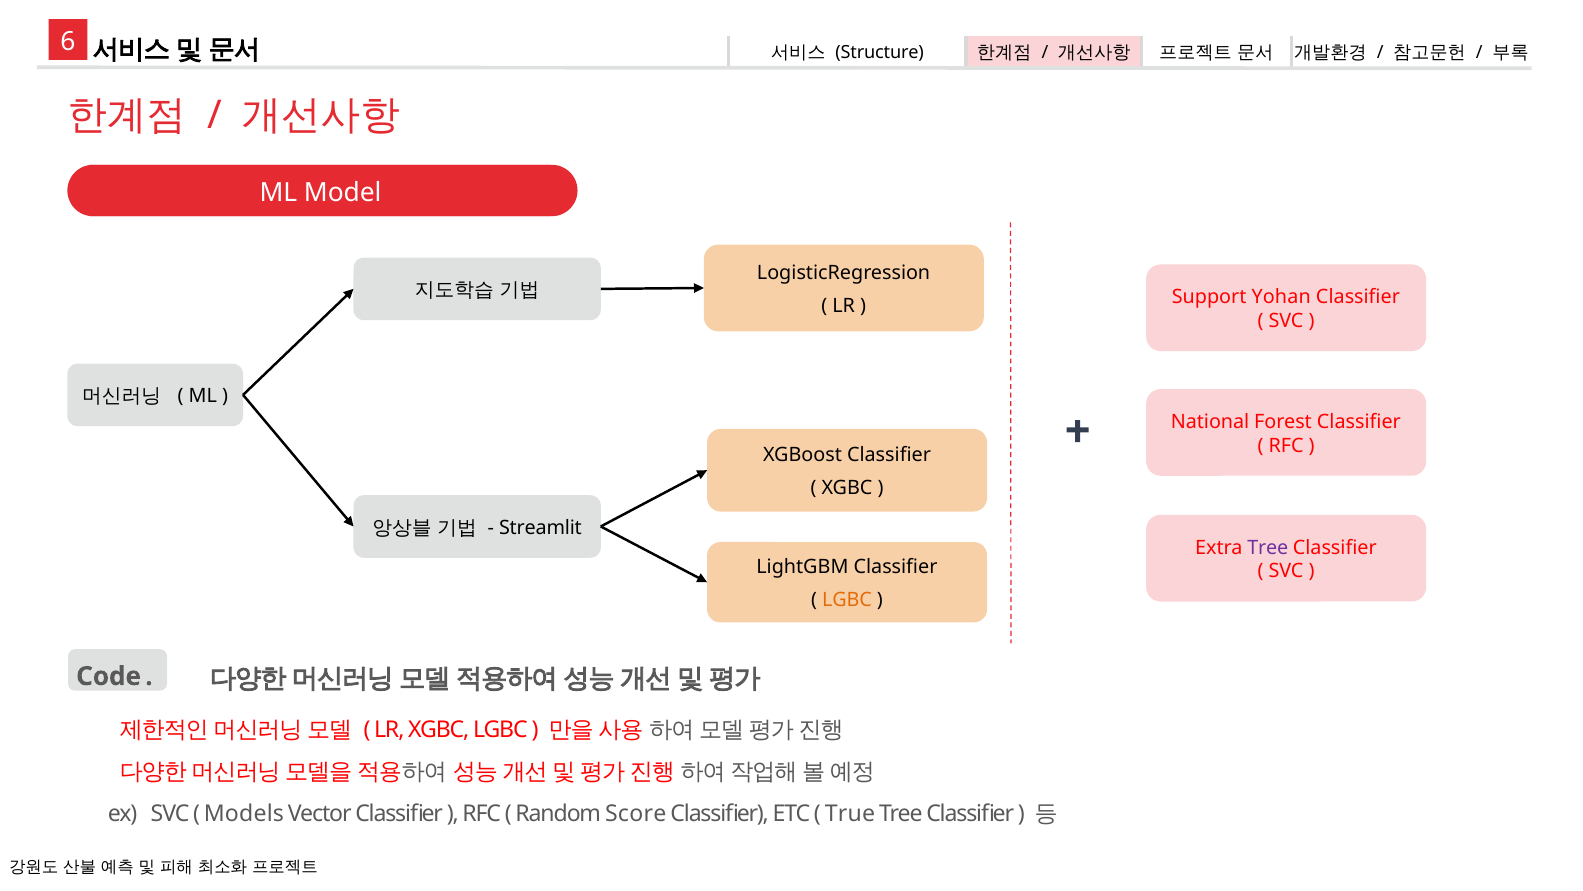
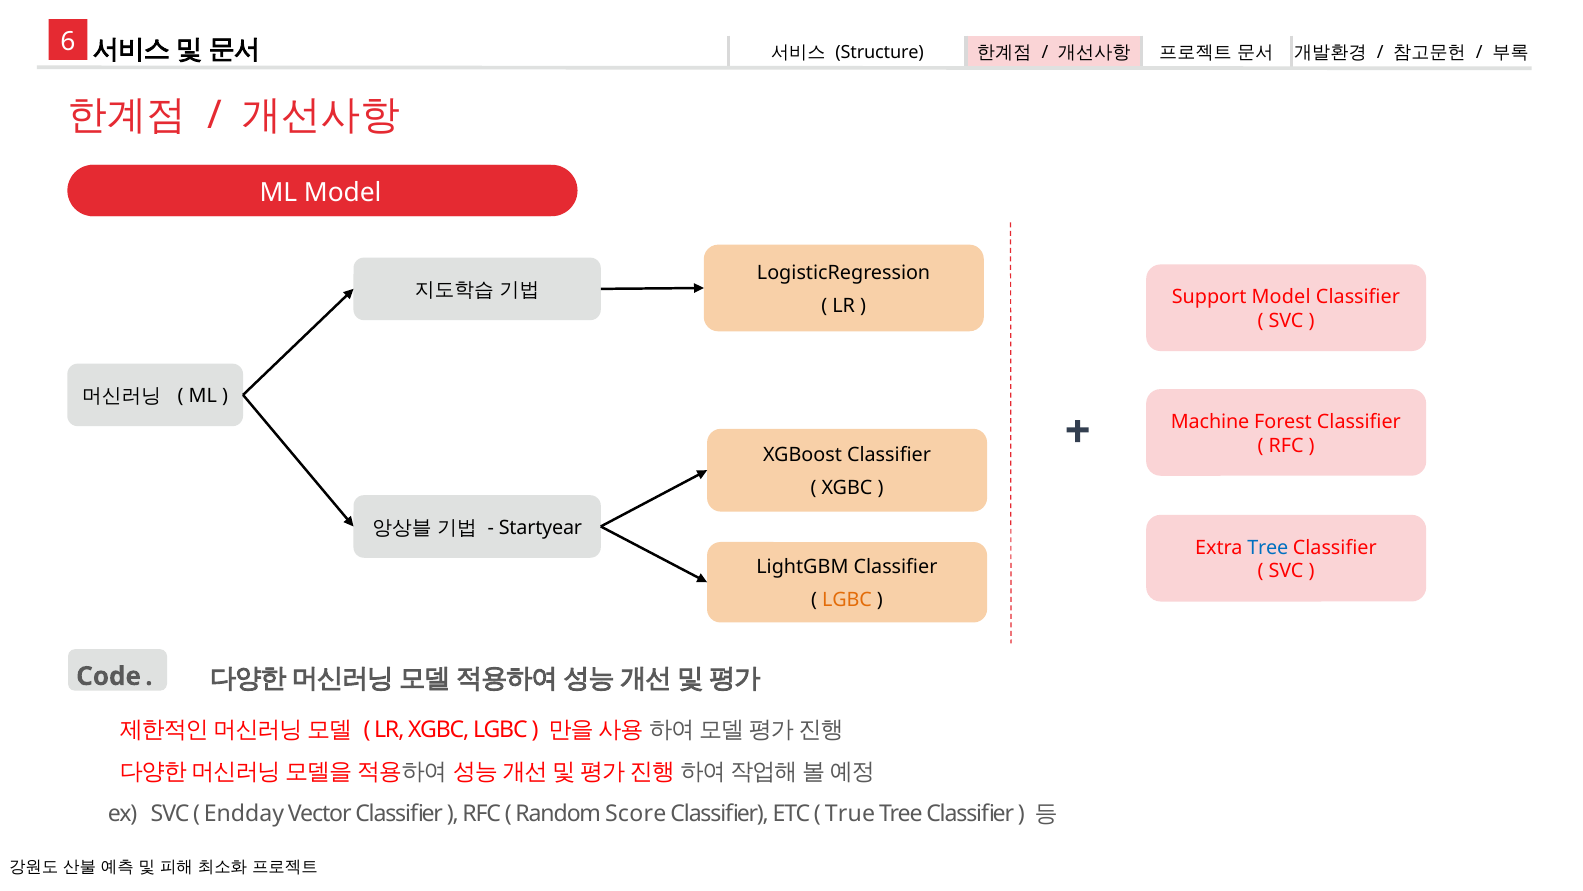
Support Yohan: Yohan -> Model
National: National -> Machine
Streamlit: Streamlit -> Startyear
Tree at (1268, 547) colour: purple -> blue
Models: Models -> Endday
